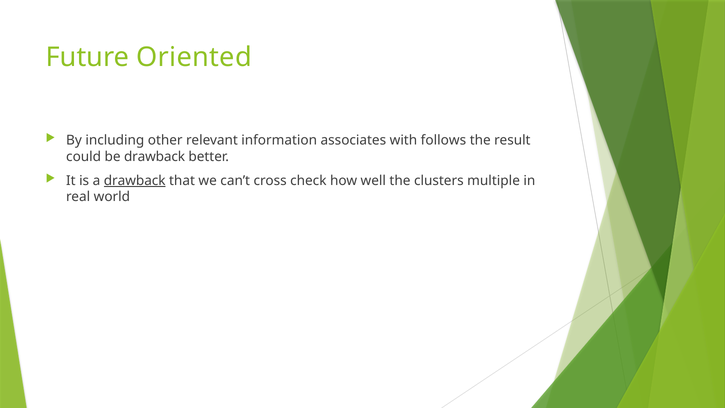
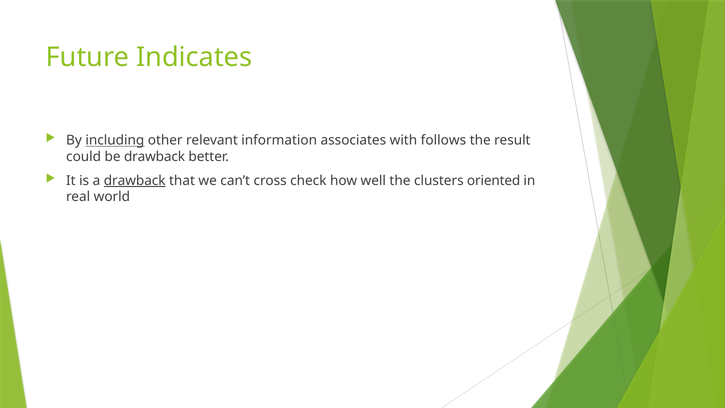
Oriented: Oriented -> Indicates
including underline: none -> present
multiple: multiple -> oriented
